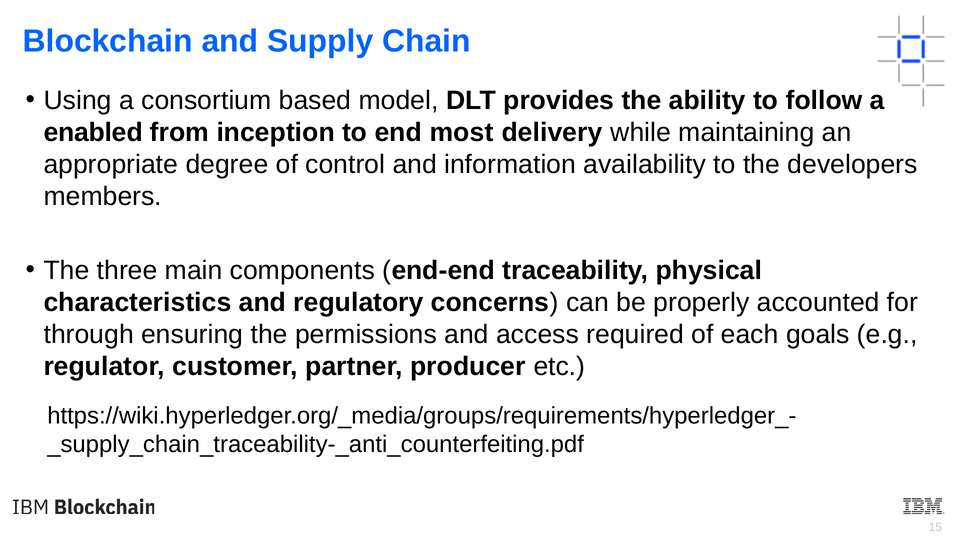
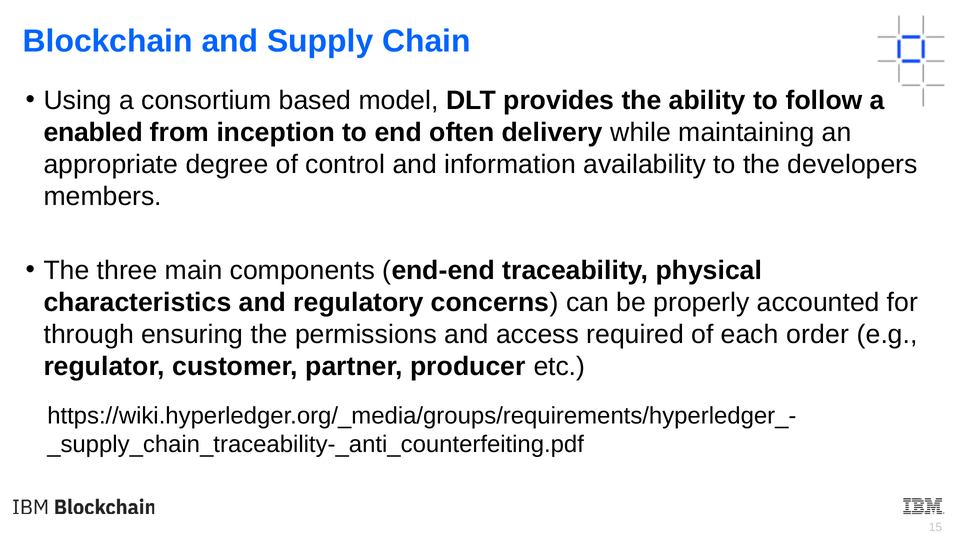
most: most -> often
goals: goals -> order
